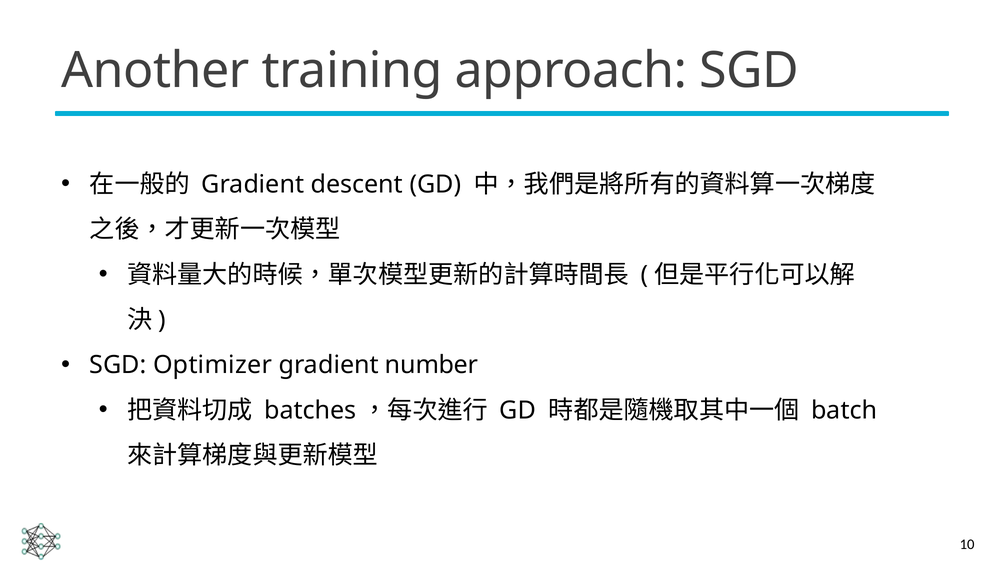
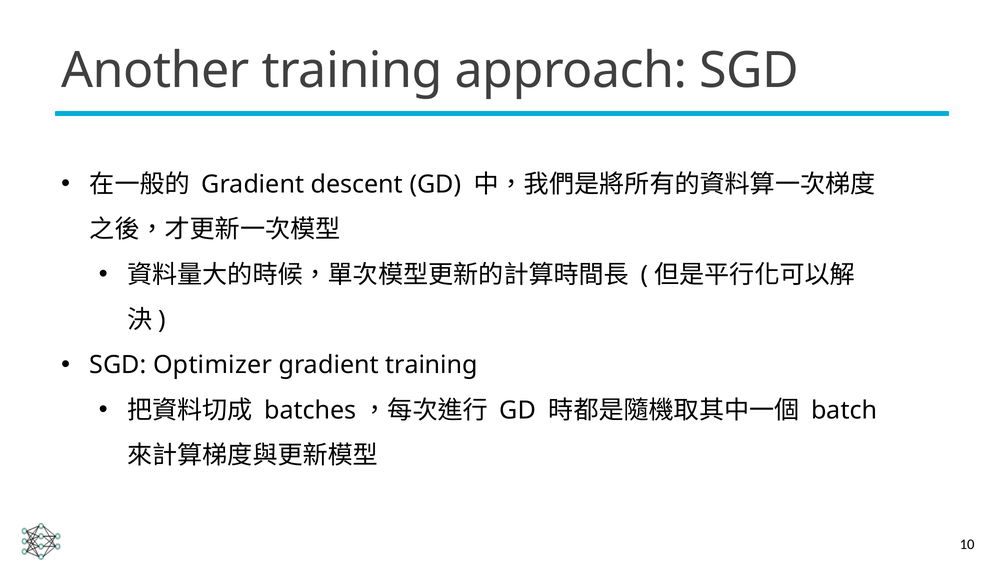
gradient number: number -> training
